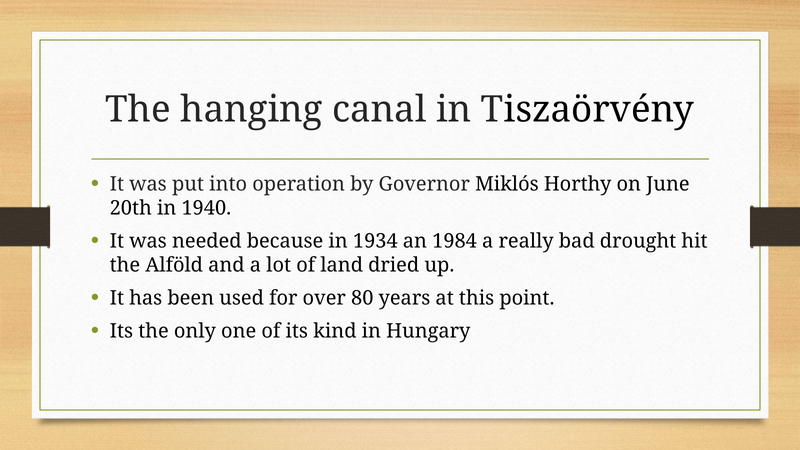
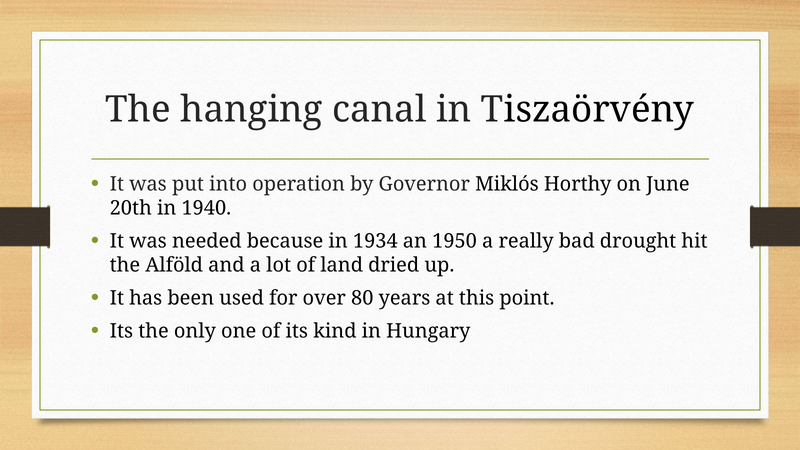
1984: 1984 -> 1950
